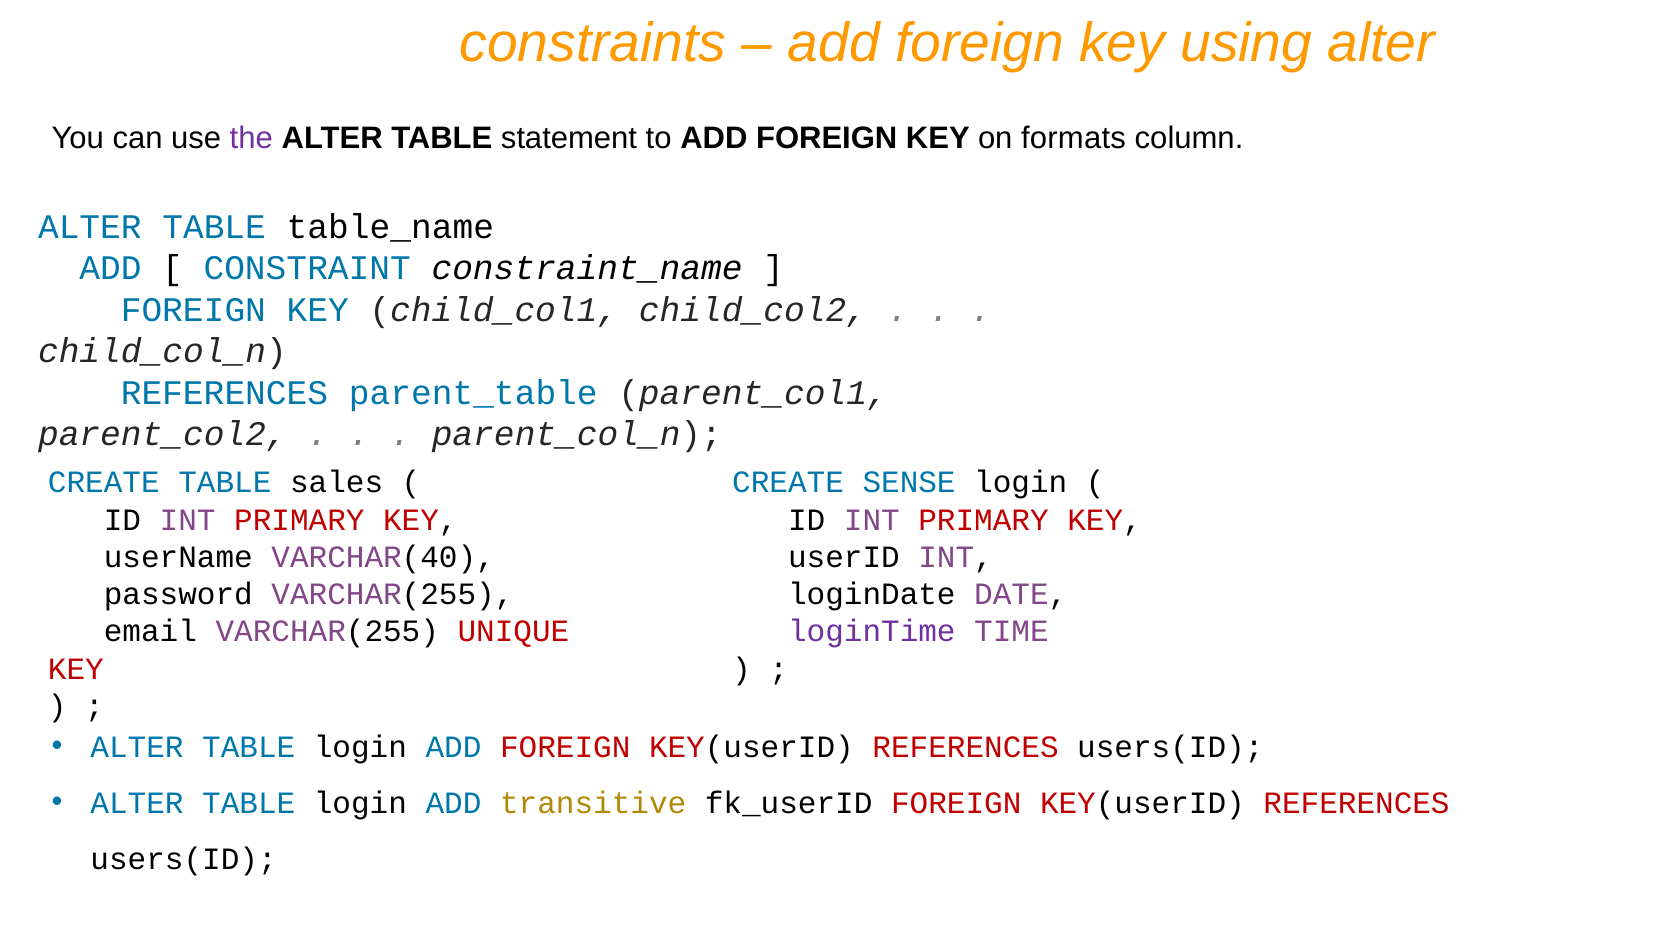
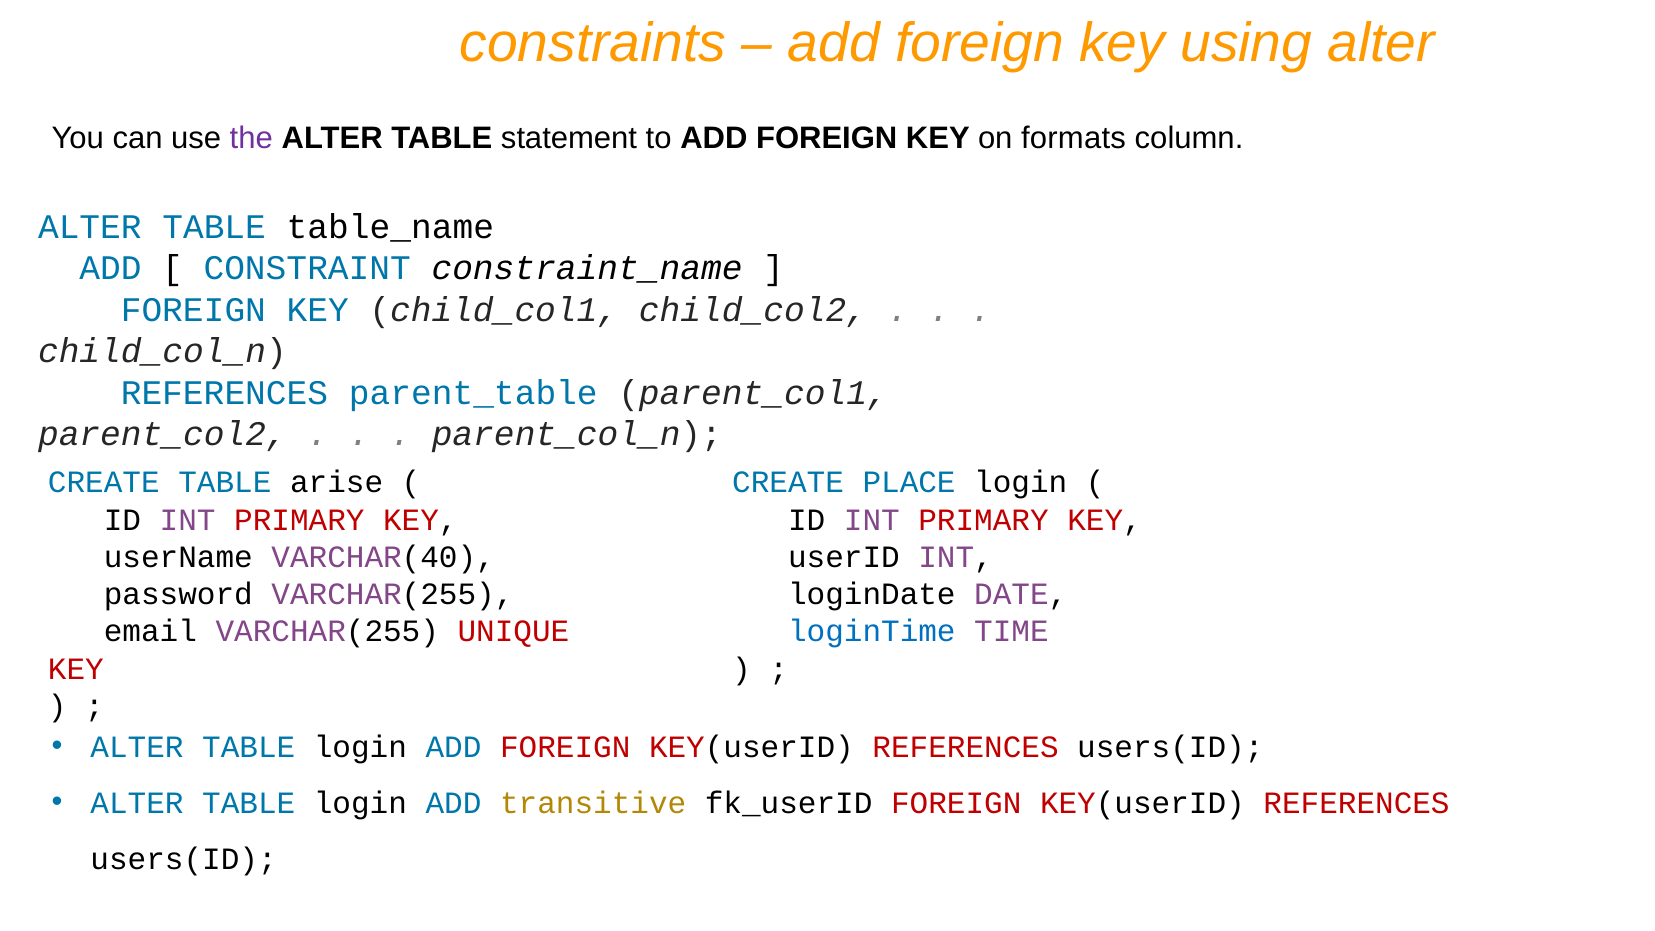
sales: sales -> arise
SENSE: SENSE -> PLACE
loginTime colour: purple -> blue
